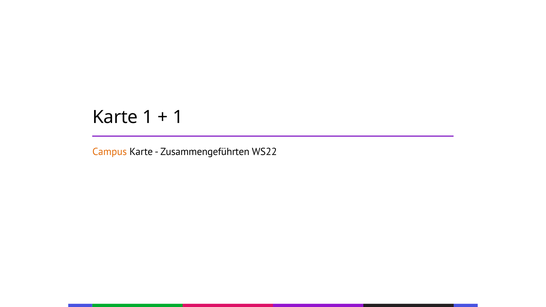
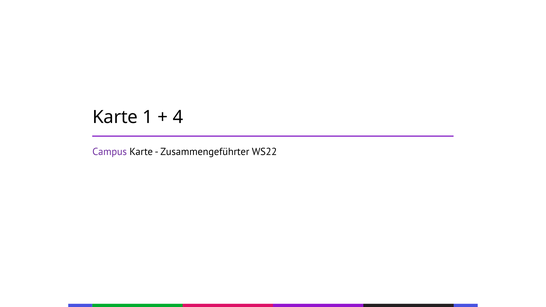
1 at (178, 117): 1 -> 4
Campus colour: orange -> purple
Zusammengeführten: Zusammengeführten -> Zusammengeführter
